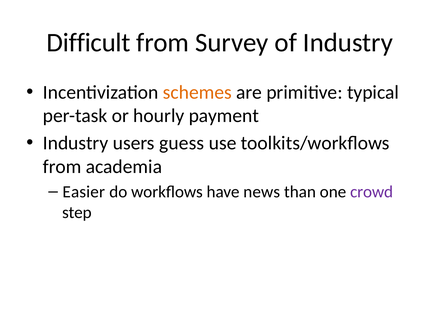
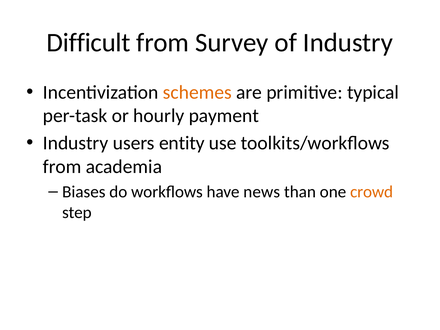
guess: guess -> entity
Easier: Easier -> Biases
crowd colour: purple -> orange
